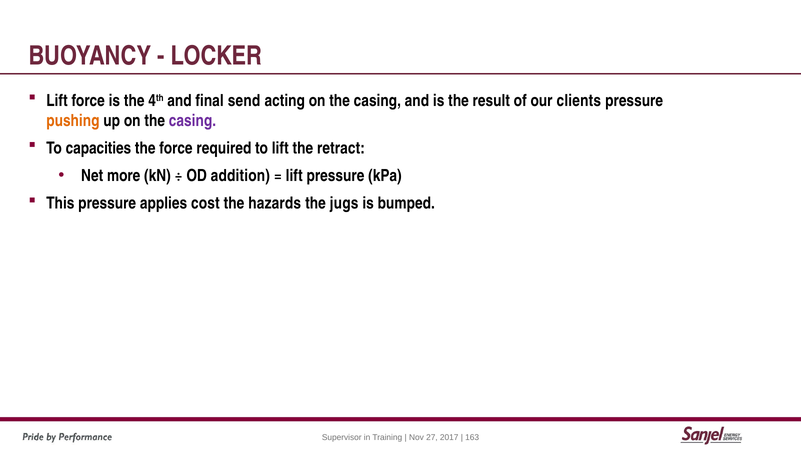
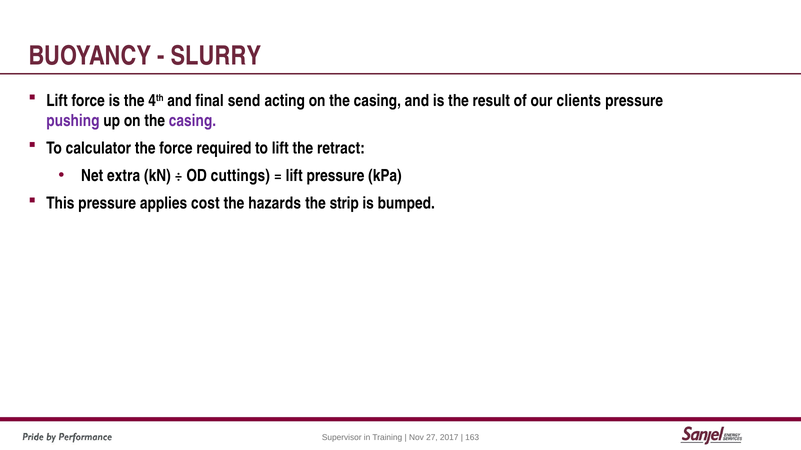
LOCKER: LOCKER -> SLURRY
pushing colour: orange -> purple
capacities: capacities -> calculator
more: more -> extra
addition: addition -> cuttings
jugs: jugs -> strip
